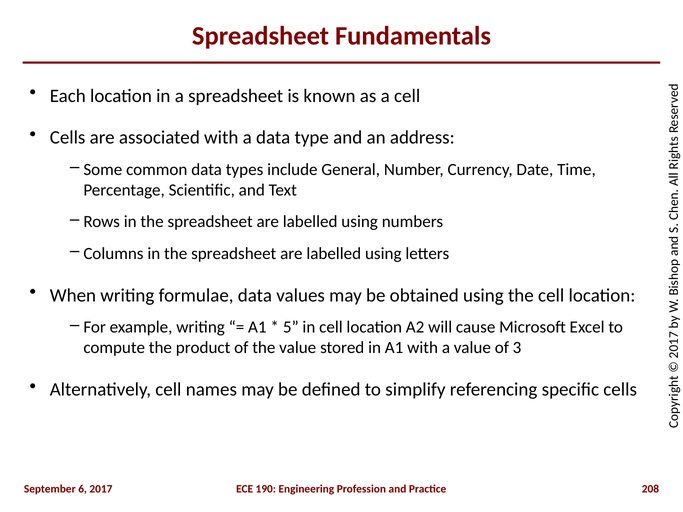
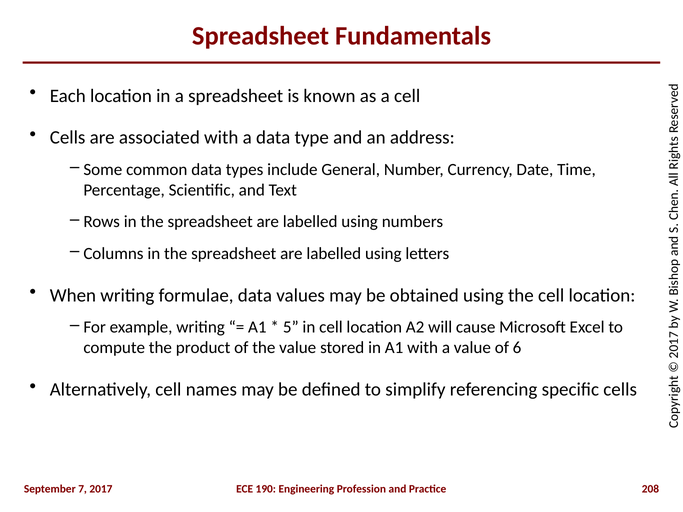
3: 3 -> 6
September 6: 6 -> 7
